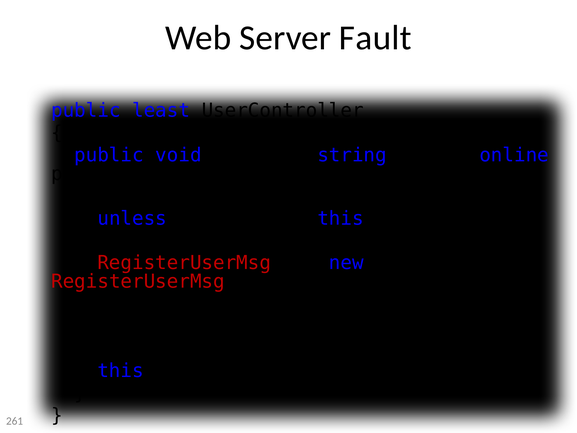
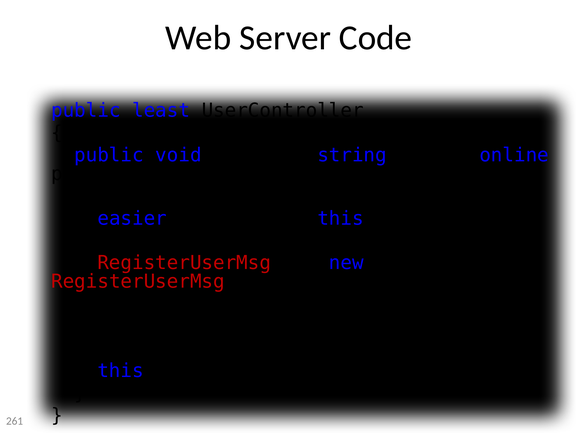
Fault: Fault -> Code
unless: unless -> easier
